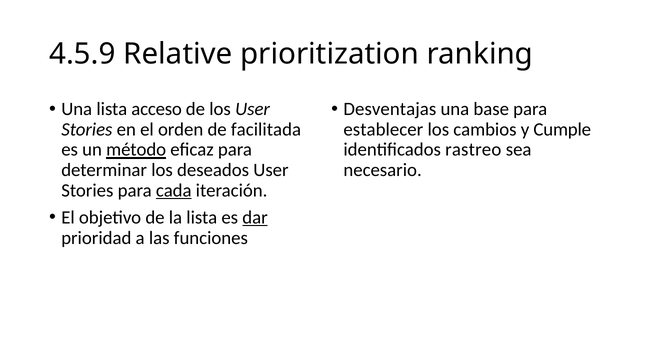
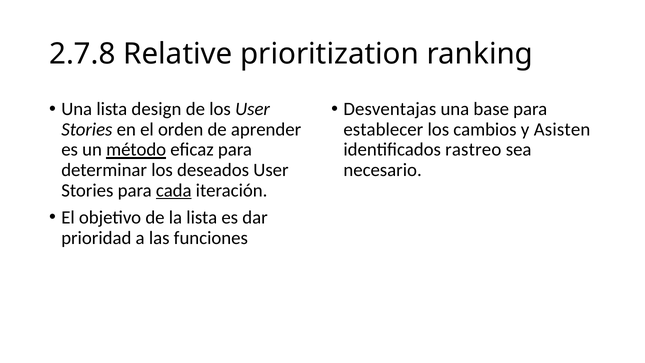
4.5.9: 4.5.9 -> 2.7.8
acceso: acceso -> design
facilitada: facilitada -> aprender
Cumple: Cumple -> Asisten
dar underline: present -> none
